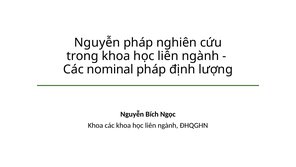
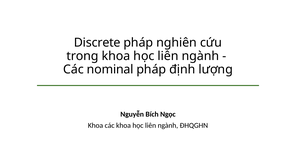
Nguyễn at (97, 43): Nguyễn -> Discrete
